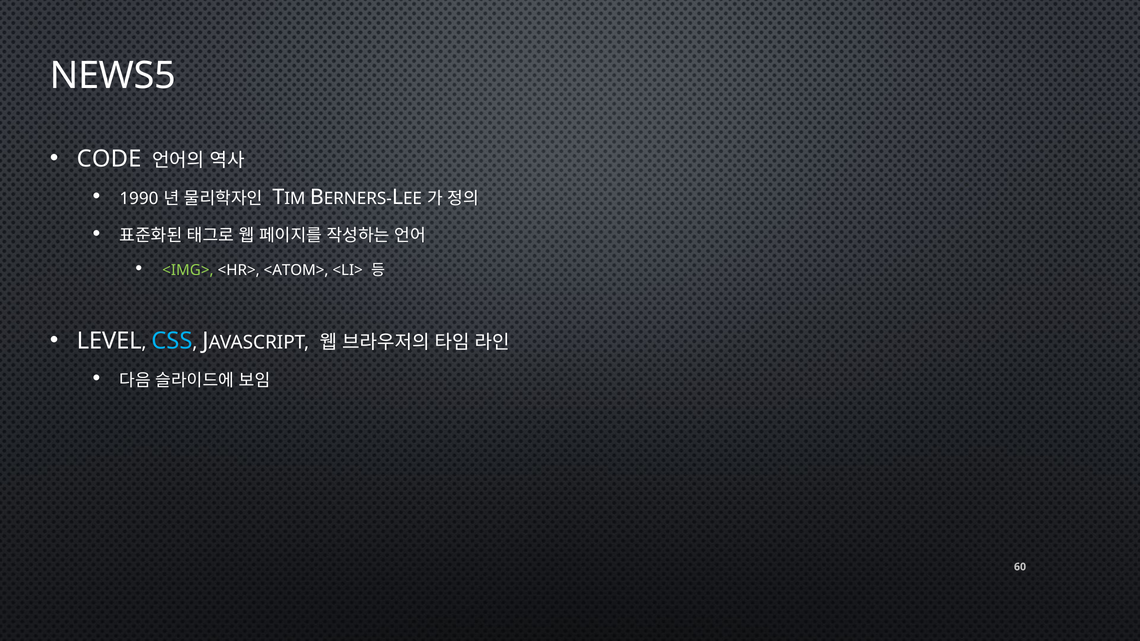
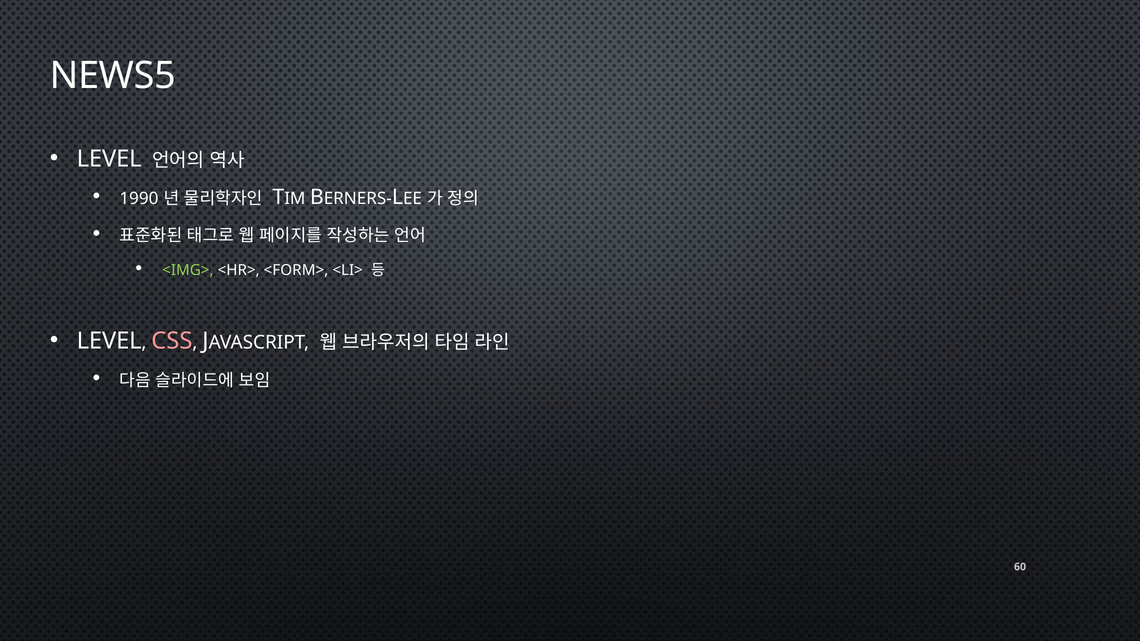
CODE at (109, 159): CODE -> LEVEL
<ATOM>: <ATOM> -> <FORM>
CSS colour: light blue -> pink
